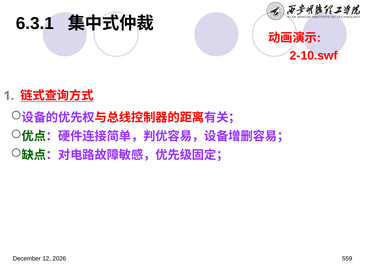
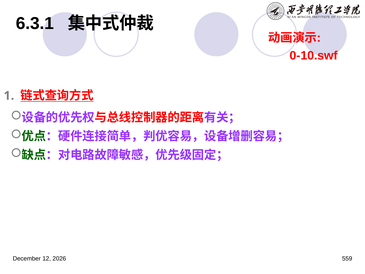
2-10.swf: 2-10.swf -> 0-10.swf
